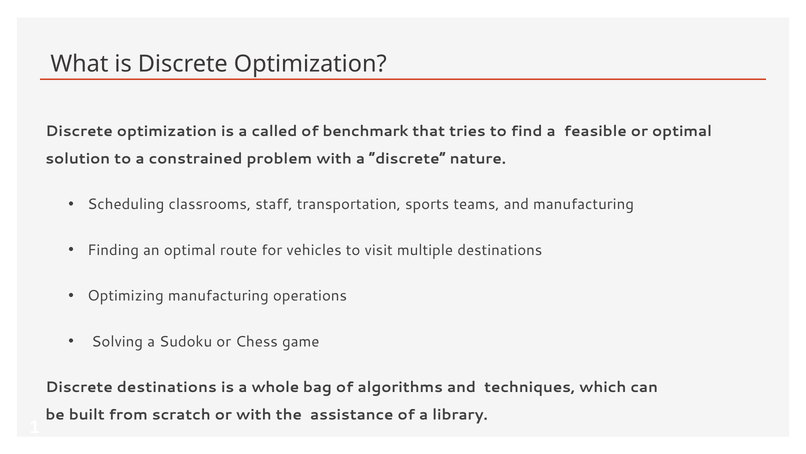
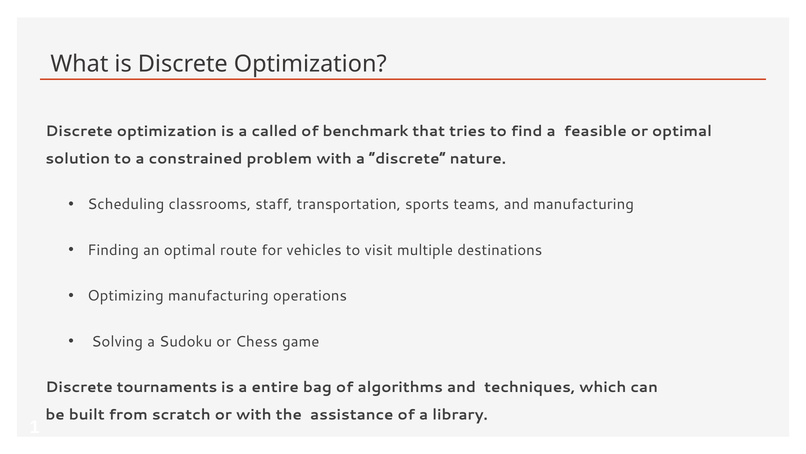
Discrete destinations: destinations -> tournaments
whole: whole -> entire
